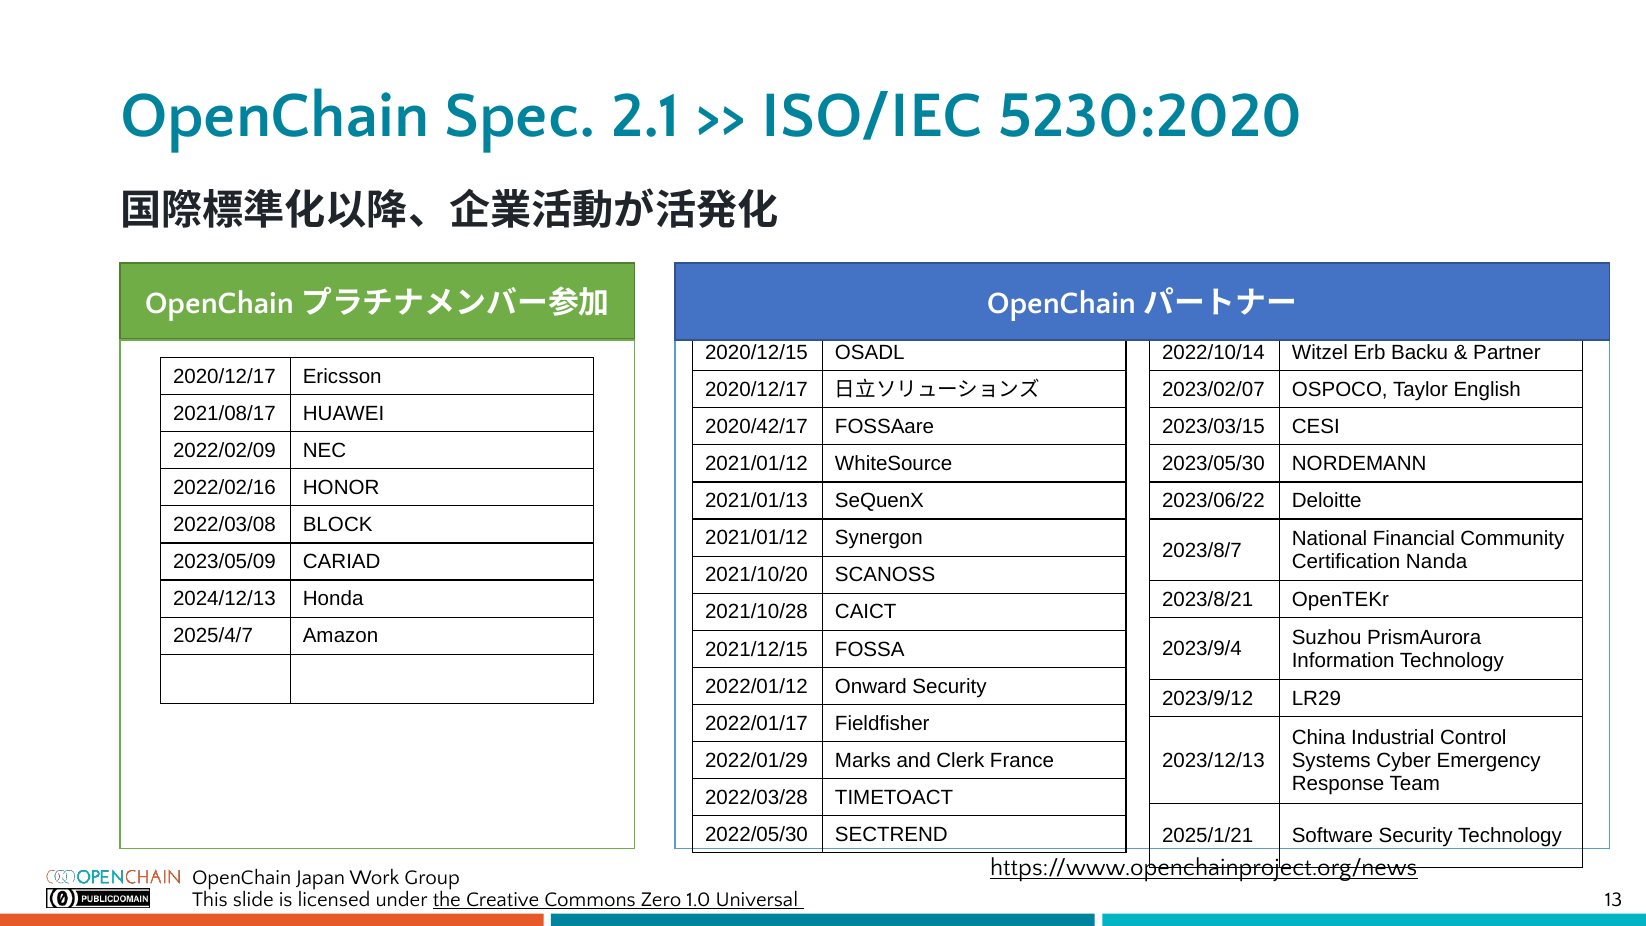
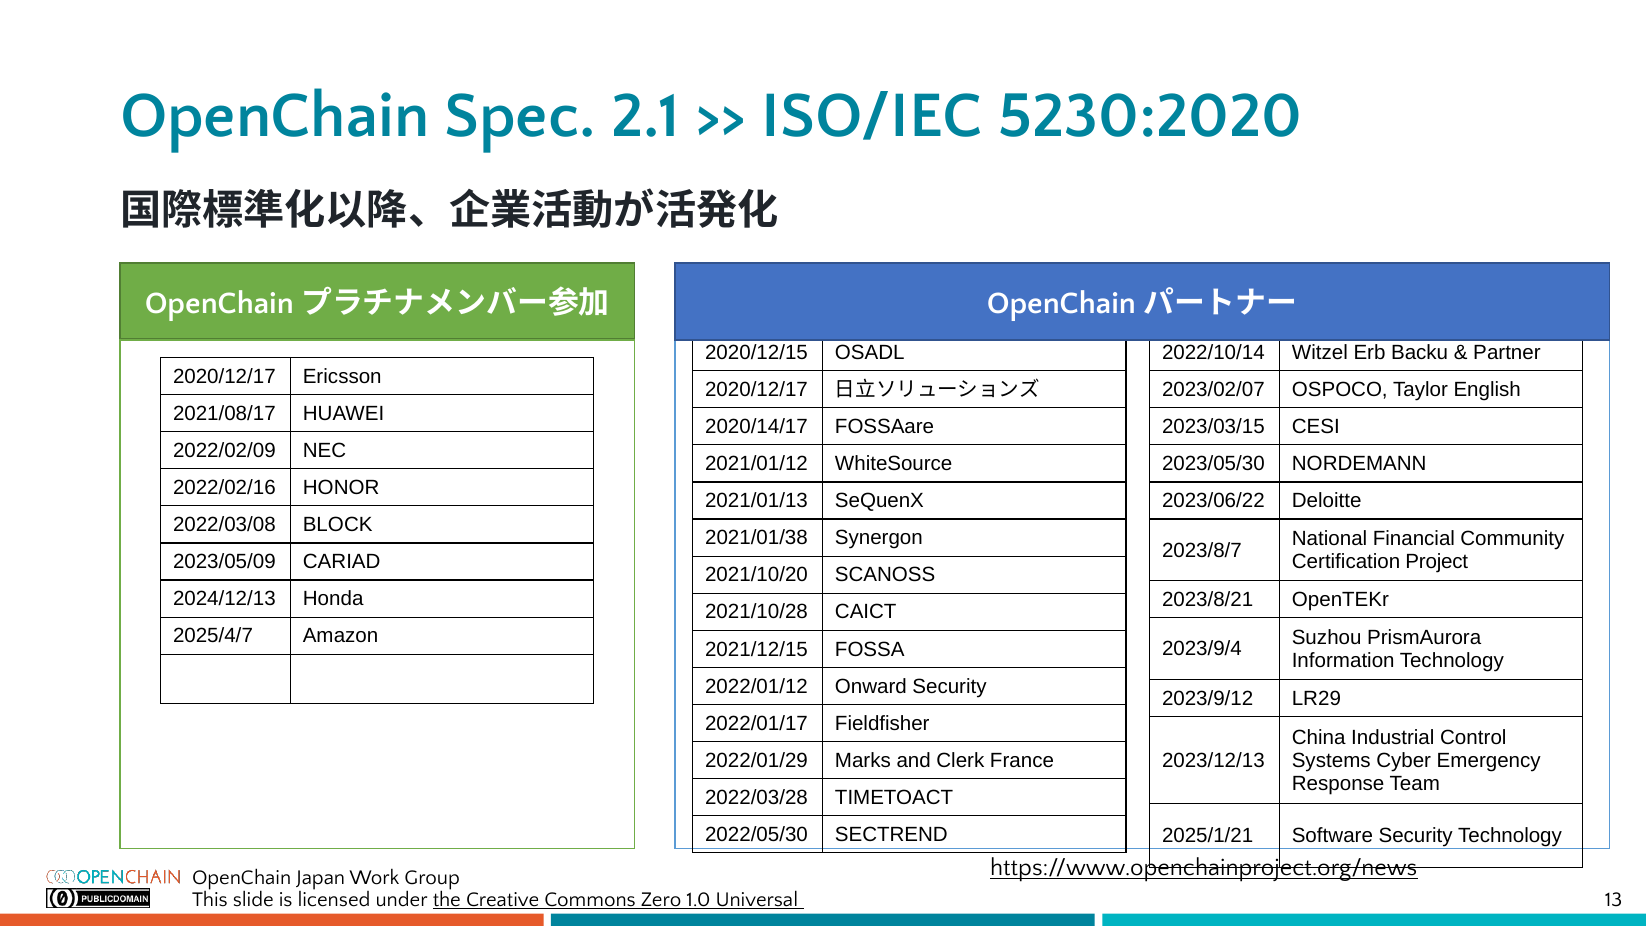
2020/42/17: 2020/42/17 -> 2020/14/17
2021/01/12 at (756, 538): 2021/01/12 -> 2021/01/38
Nanda: Nanda -> Project
